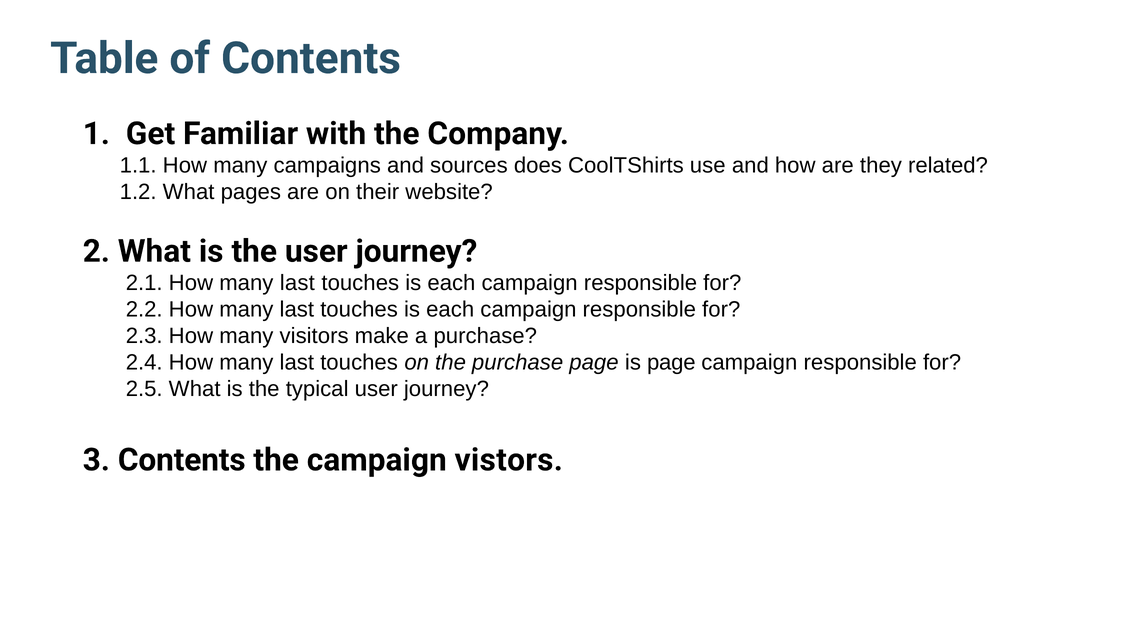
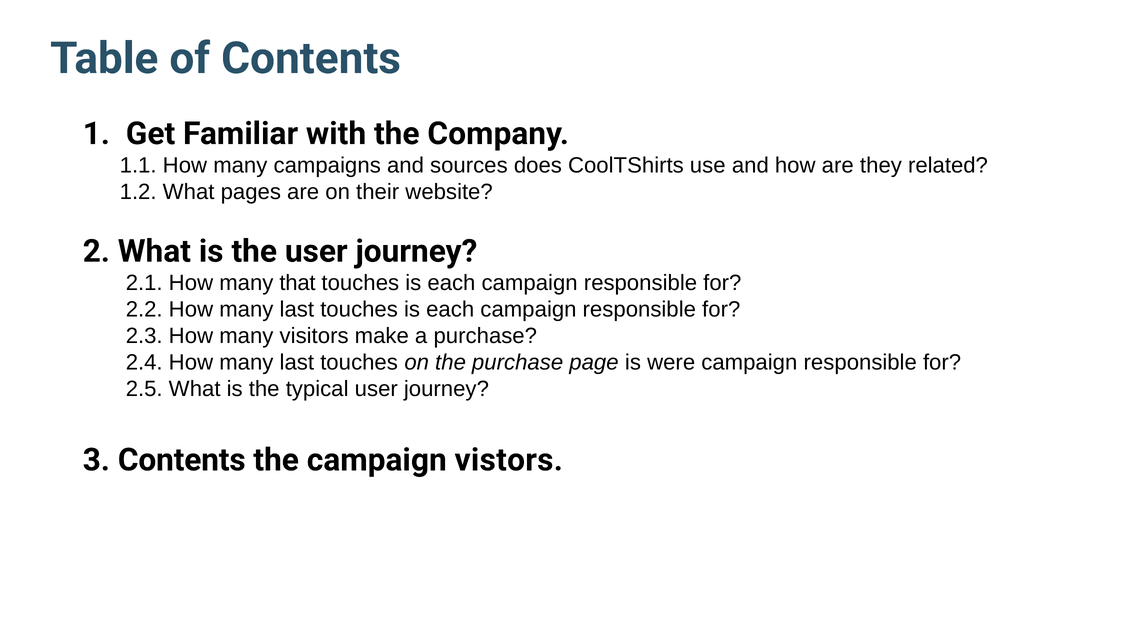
2.1 How many last: last -> that
is page: page -> were
